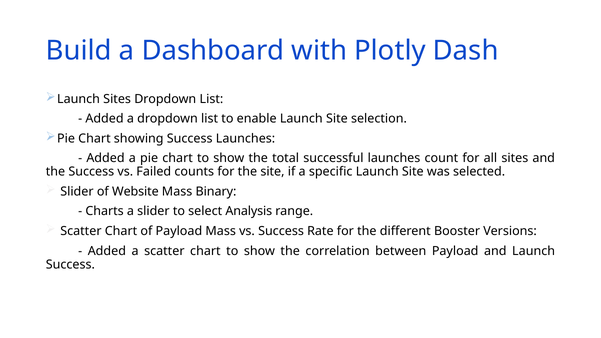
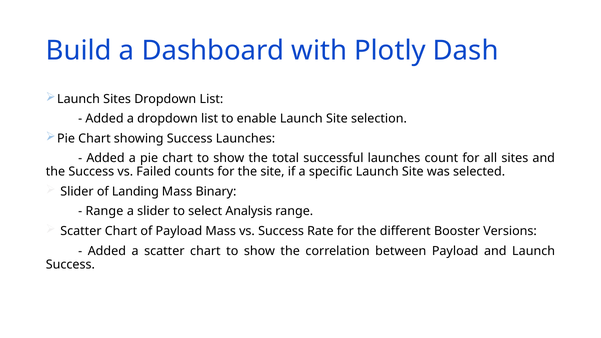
Website: Website -> Landing
Charts at (105, 211): Charts -> Range
